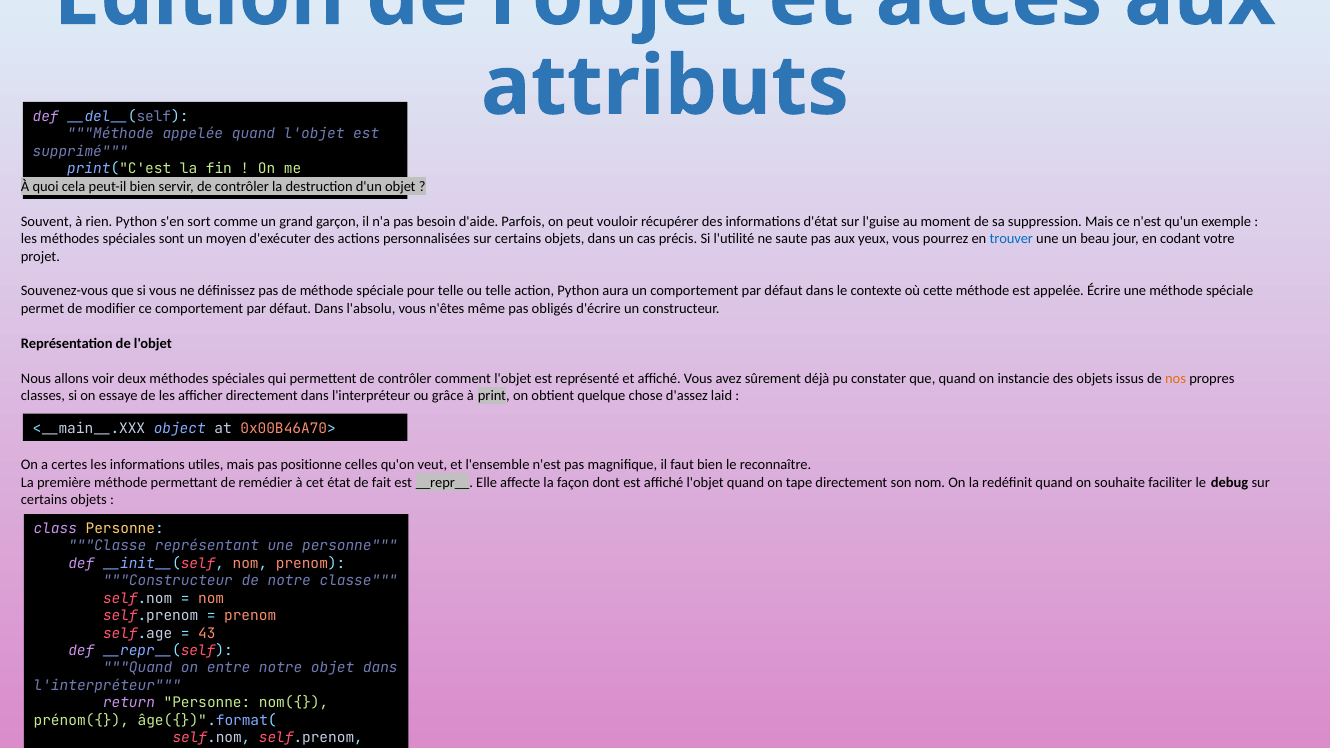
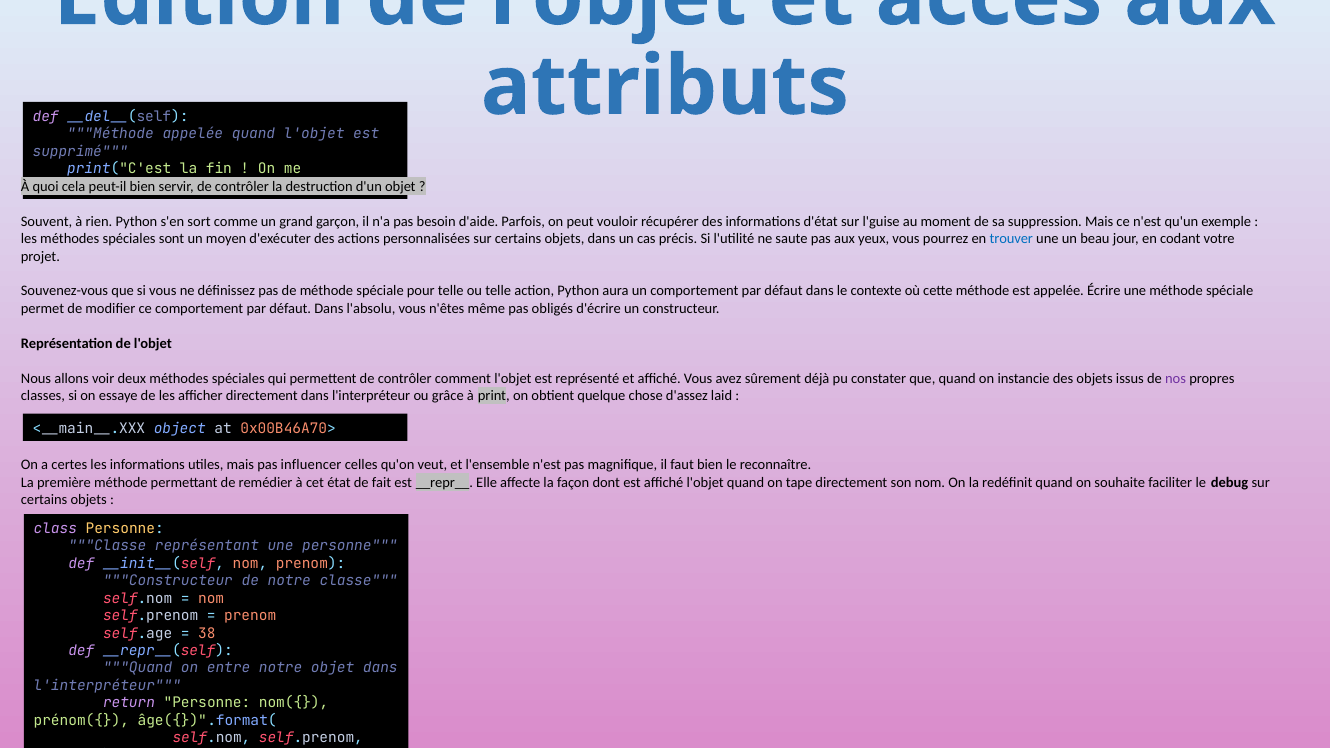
nos colour: orange -> purple
positionne: positionne -> influencer
43: 43 -> 38
